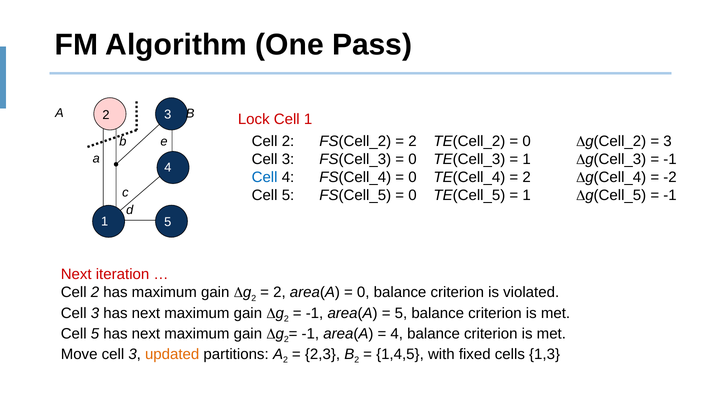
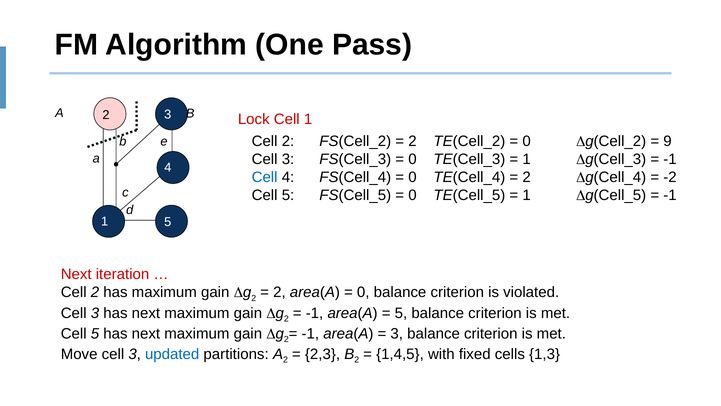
3 at (667, 141): 3 -> 9
4 at (397, 333): 4 -> 3
updated colour: orange -> blue
